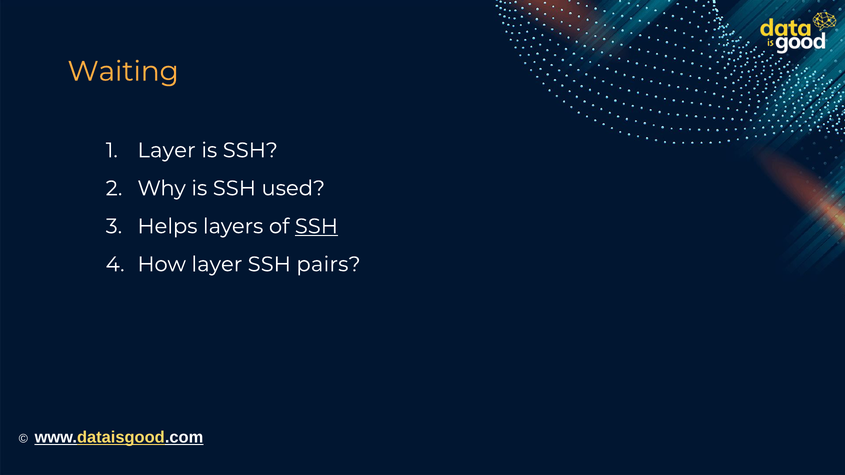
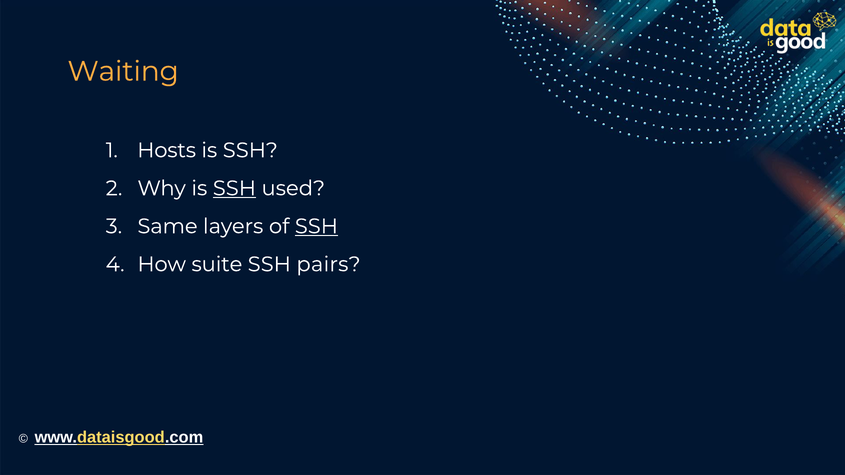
Layer at (166, 150): Layer -> Hosts
SSH at (234, 188) underline: none -> present
Helps: Helps -> Same
How layer: layer -> suite
